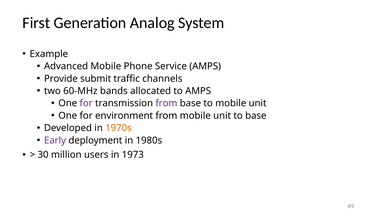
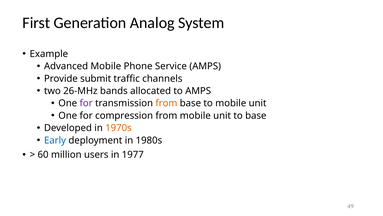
60-MHz: 60-MHz -> 26-MHz
from at (166, 103) colour: purple -> orange
environment: environment -> compression
Early colour: purple -> blue
30: 30 -> 60
1973: 1973 -> 1977
